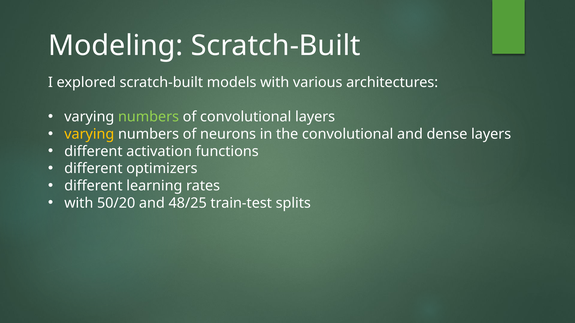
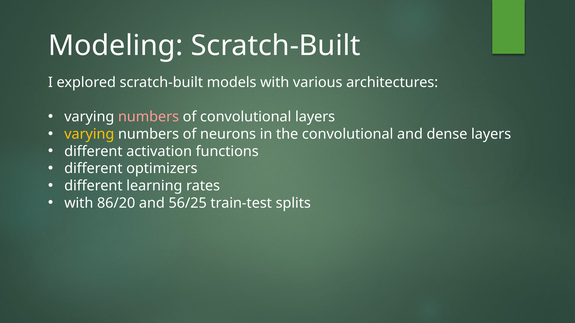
numbers at (149, 117) colour: light green -> pink
50/20: 50/20 -> 86/20
48/25: 48/25 -> 56/25
